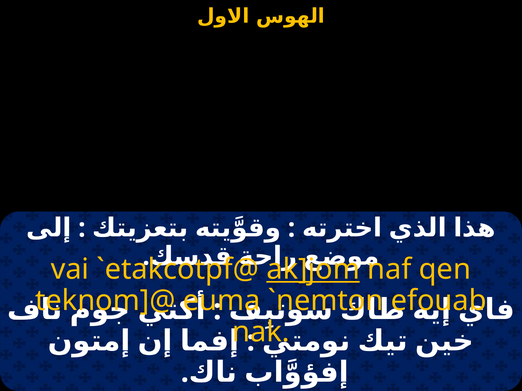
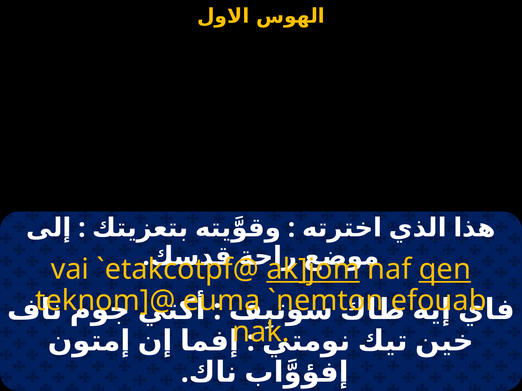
qen underline: none -> present
